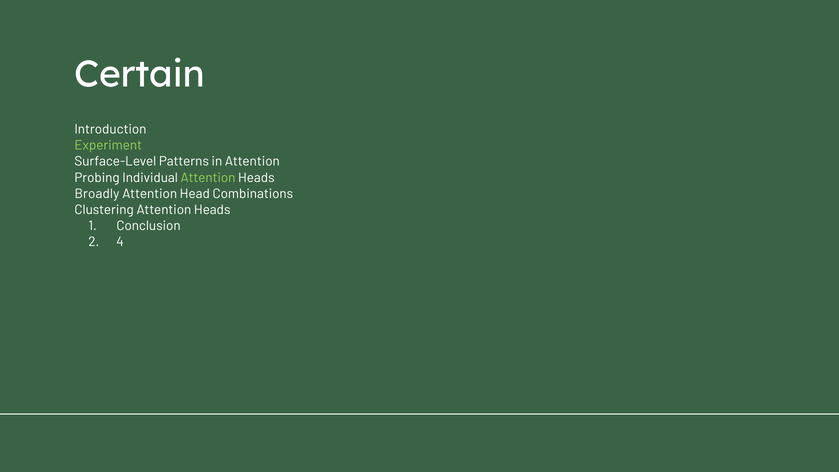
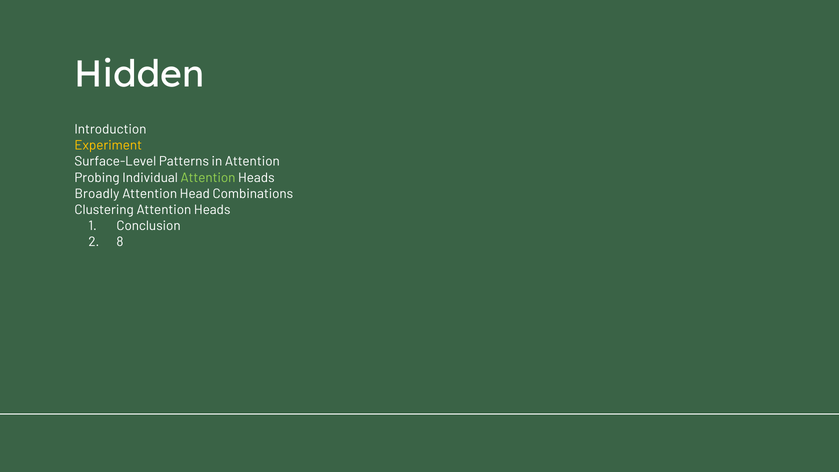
Certain: Certain -> Hidden
Experiment colour: light green -> yellow
4: 4 -> 8
